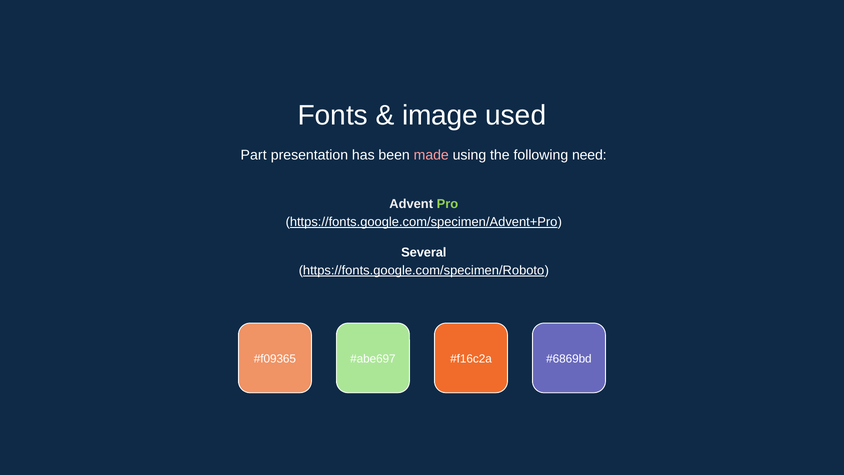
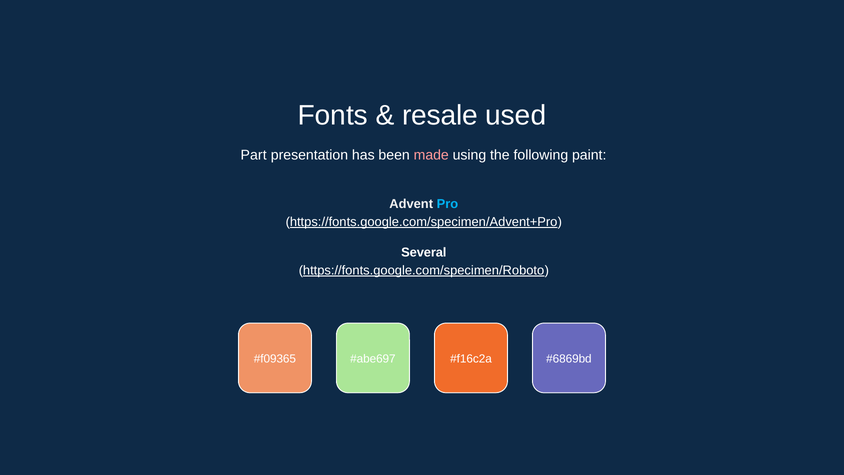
image: image -> resale
need: need -> paint
Pro colour: light green -> light blue
